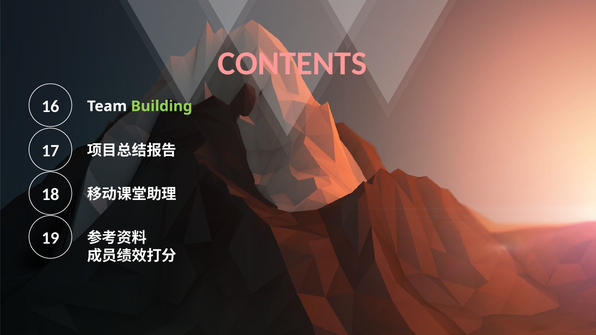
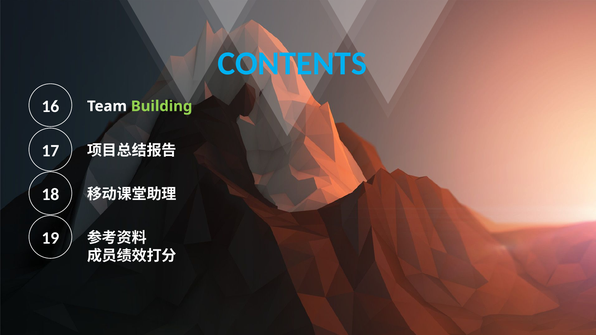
CONTENTS colour: pink -> light blue
